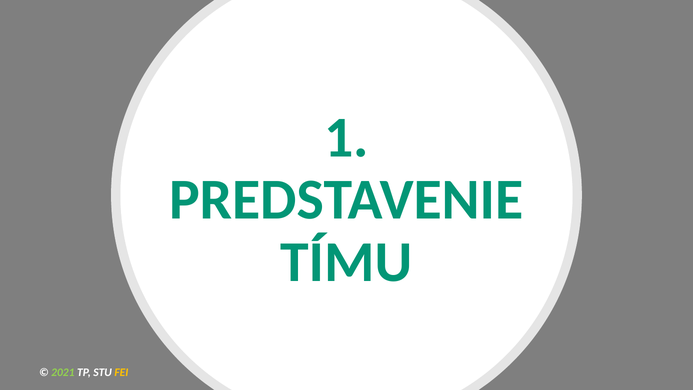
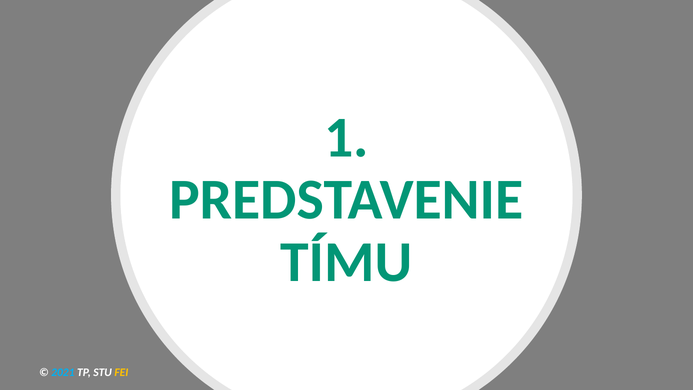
2021 colour: light green -> light blue
